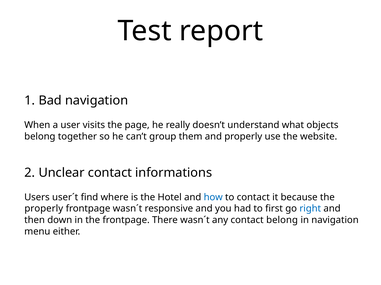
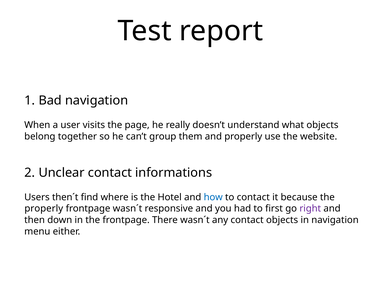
user´t: user´t -> then´t
right colour: blue -> purple
contact belong: belong -> objects
